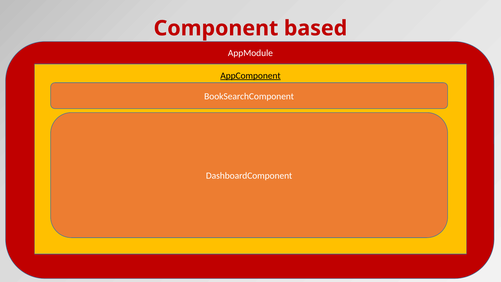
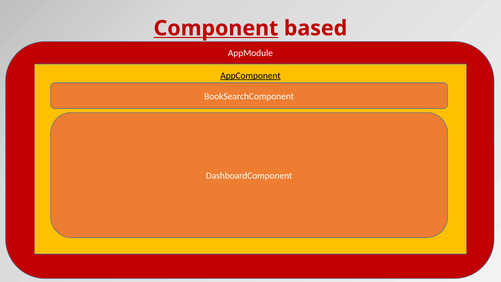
Component underline: none -> present
